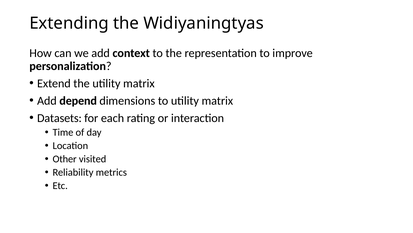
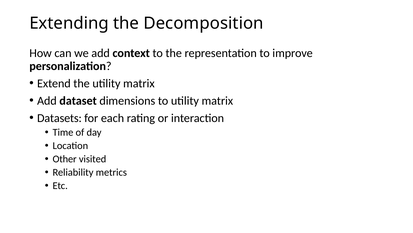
Widiyaningtyas: Widiyaningtyas -> Decomposition
depend: depend -> dataset
